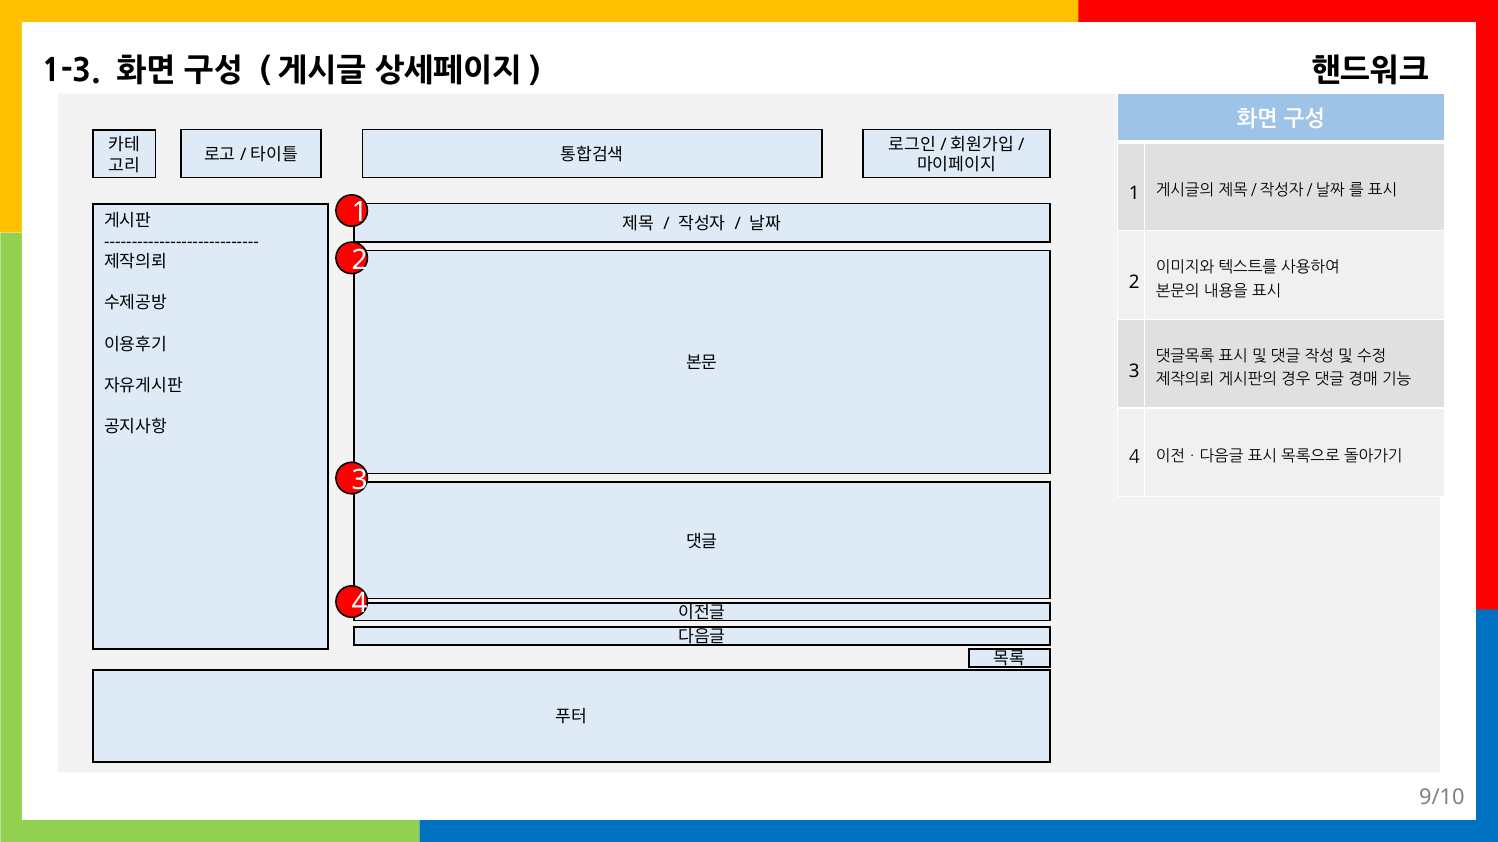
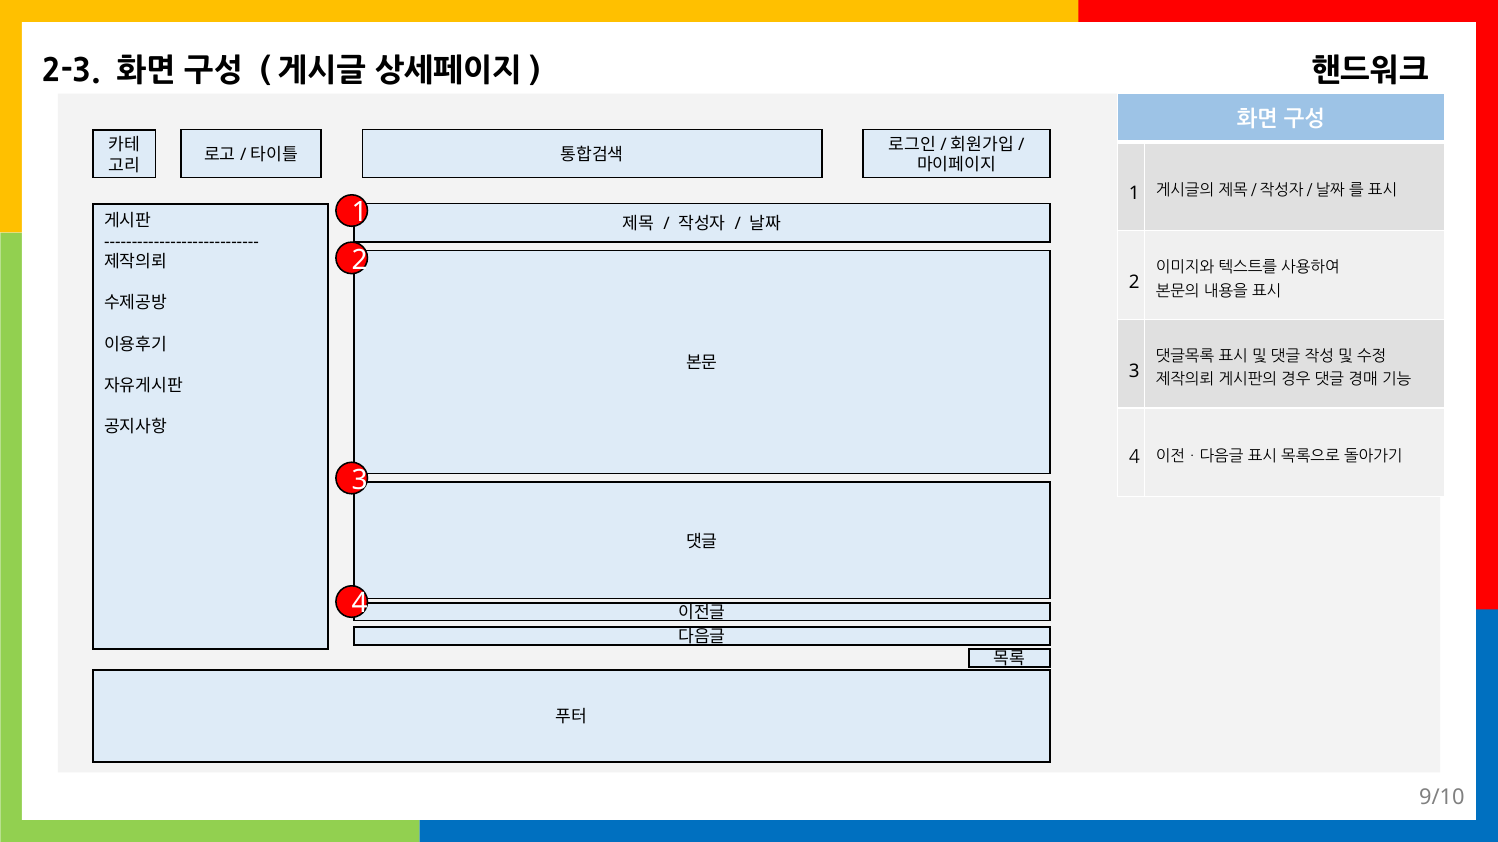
1-3: 1-3 -> 2-3
